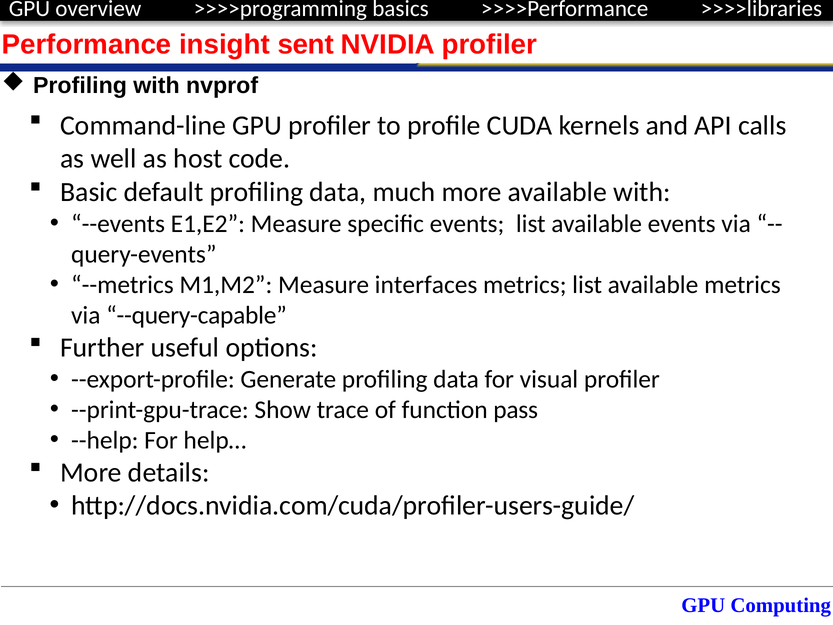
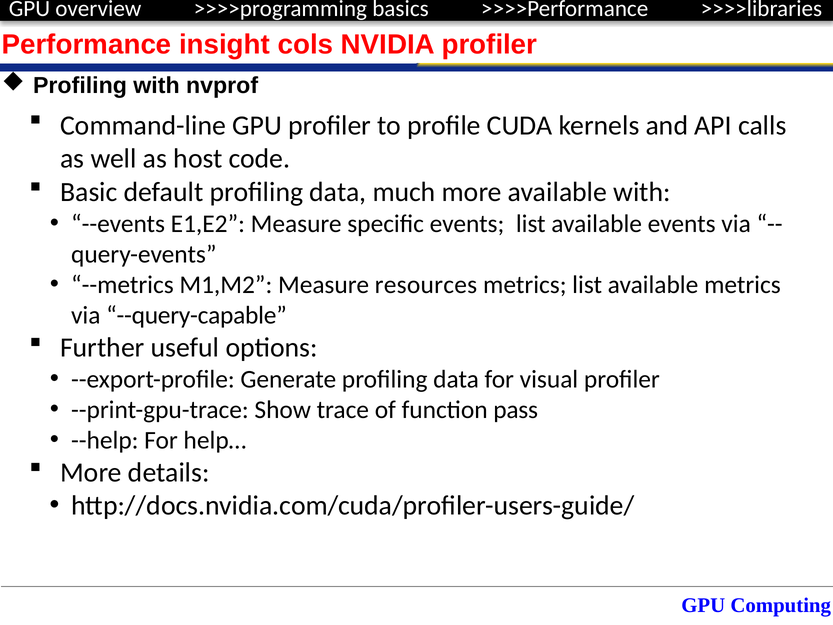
sent: sent -> cols
interfaces: interfaces -> resources
